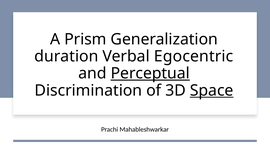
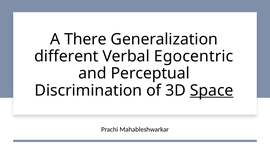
Prism: Prism -> There
duration: duration -> different
Perceptual underline: present -> none
